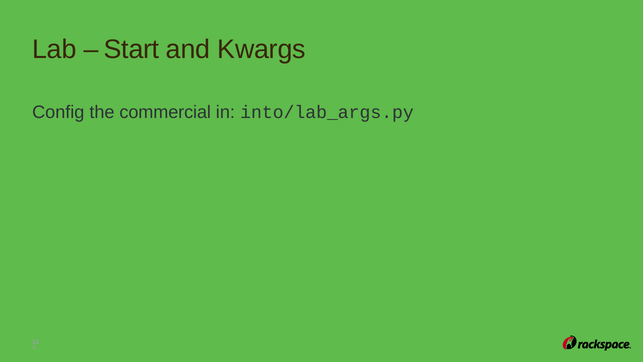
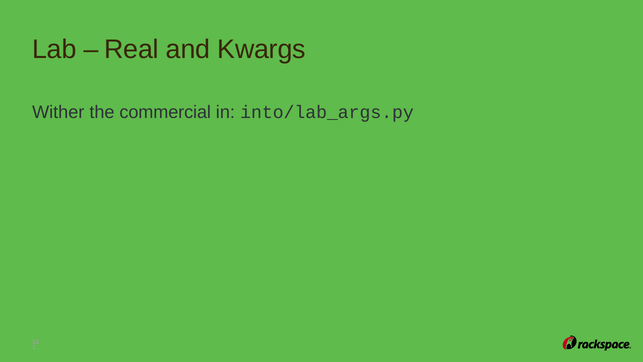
Start: Start -> Real
Config: Config -> Wither
